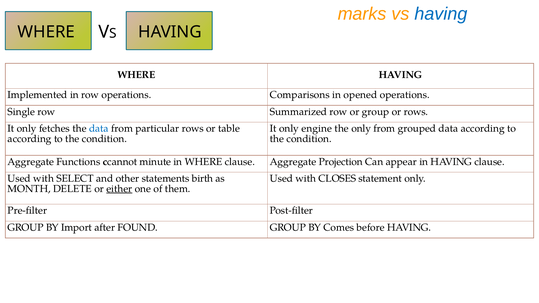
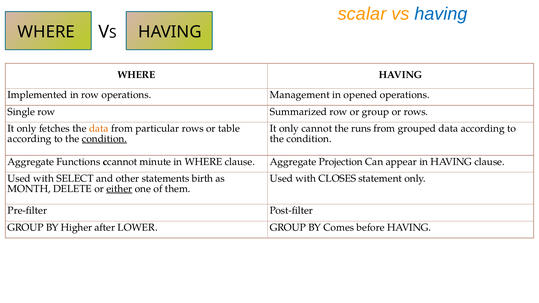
marks: marks -> scalar
Comparisons: Comparisons -> Management
data at (99, 129) colour: blue -> orange
engine: engine -> cannot
the only: only -> runs
condition at (104, 139) underline: none -> present
Import: Import -> Higher
FOUND: FOUND -> LOWER
